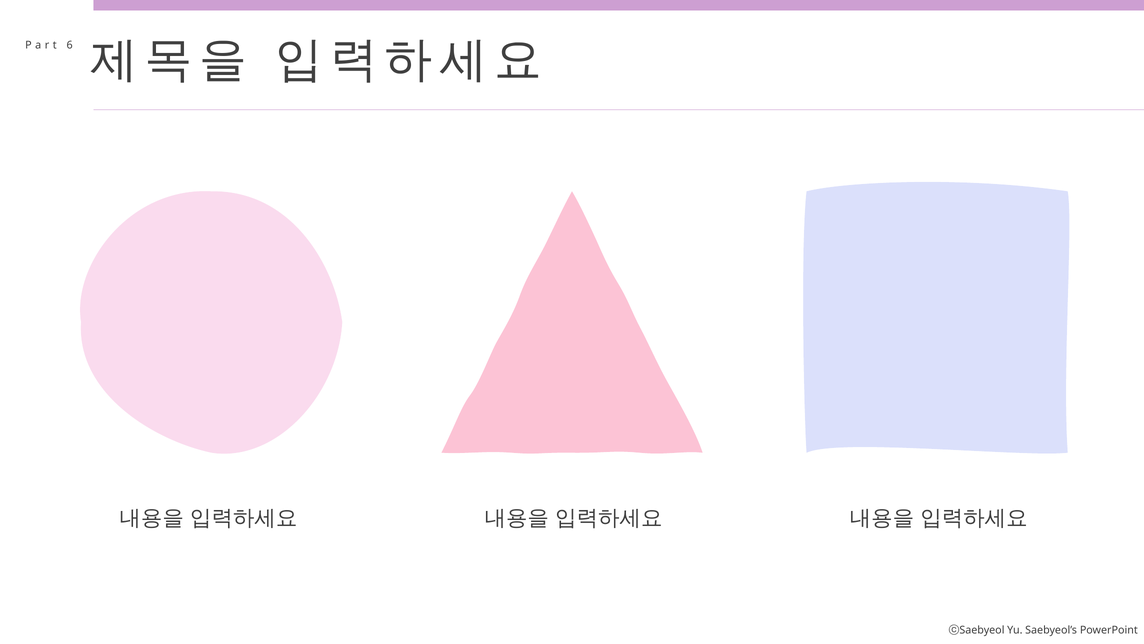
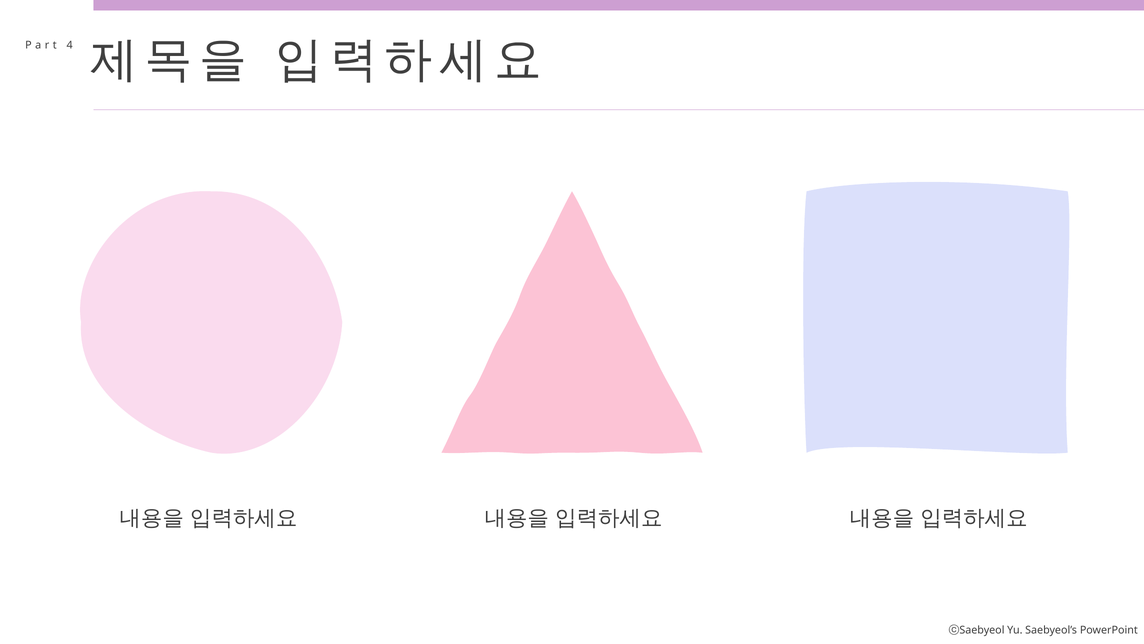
6: 6 -> 4
